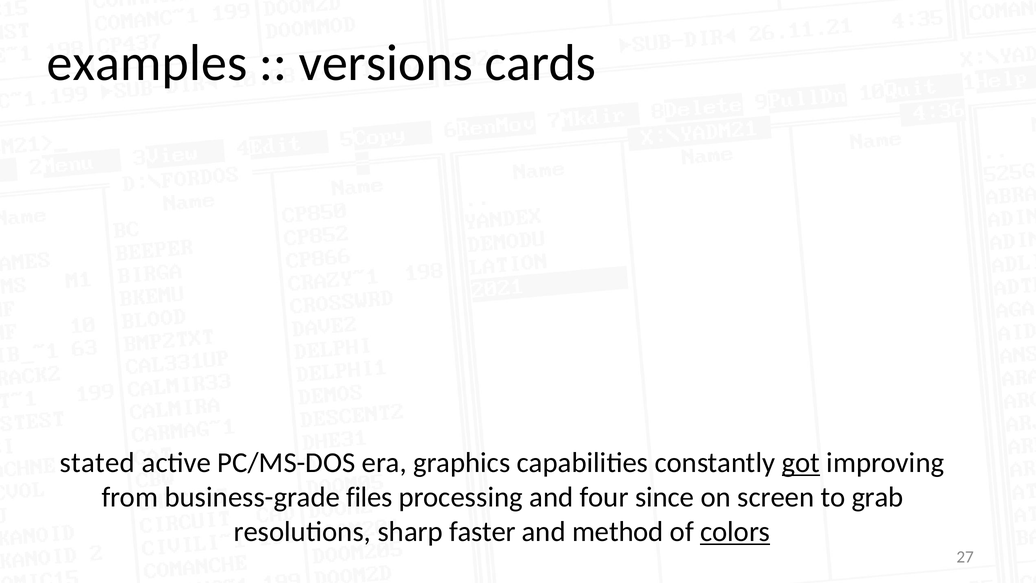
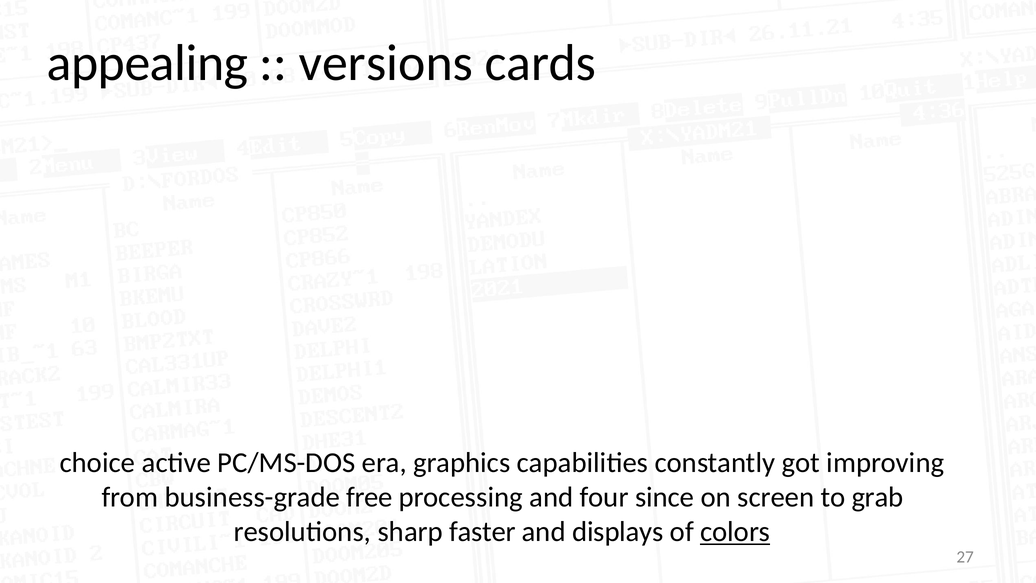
examples: examples -> appealing
stated: stated -> choice
got underline: present -> none
files: files -> free
method: method -> displays
